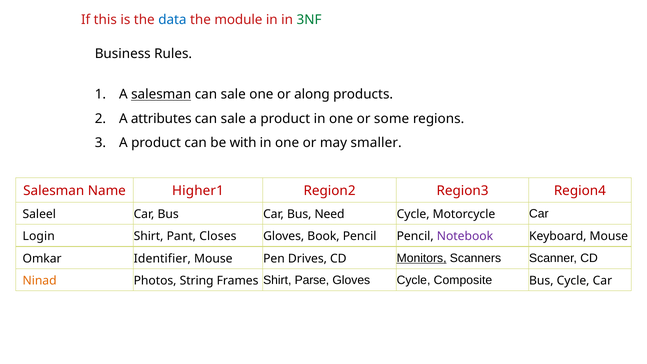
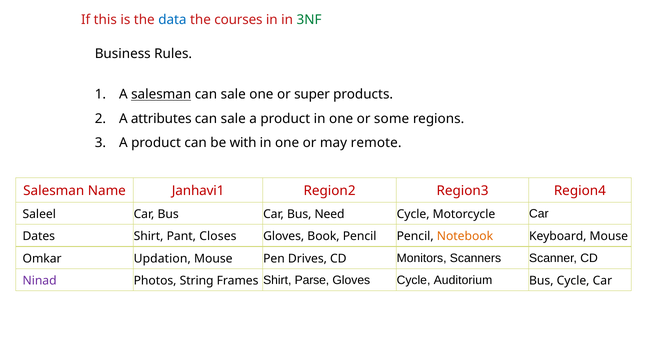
module: module -> courses
along: along -> super
smaller: smaller -> remote
Higher1: Higher1 -> Janhavi1
Login: Login -> Dates
Notebook colour: purple -> orange
Identifier: Identifier -> Updation
Monitors underline: present -> none
Ninad colour: orange -> purple
Composite: Composite -> Auditorium
